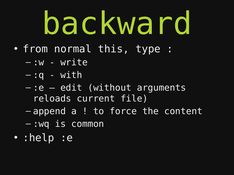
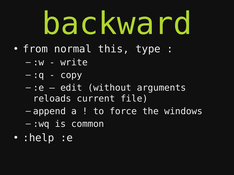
with: with -> copy
content: content -> windows
